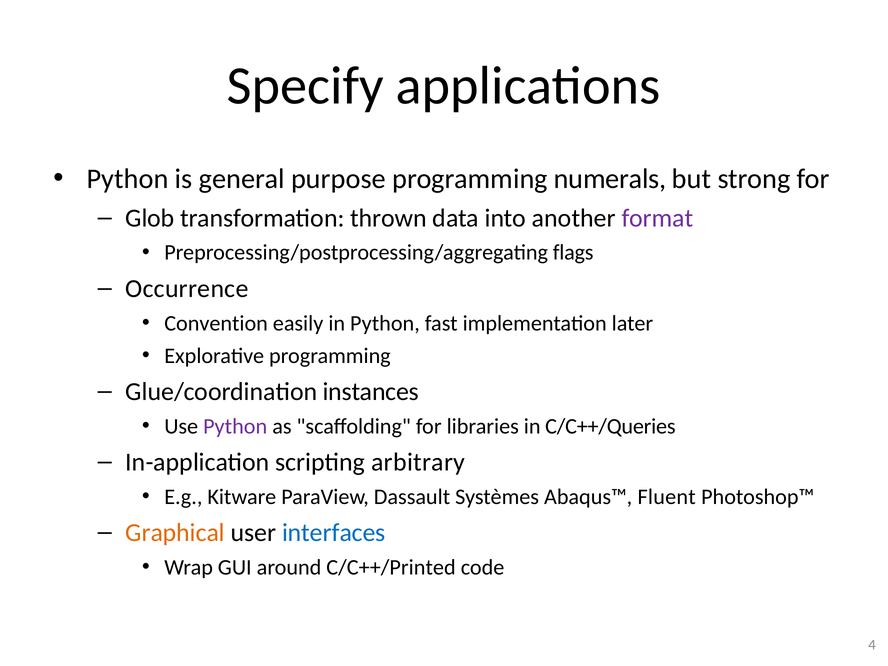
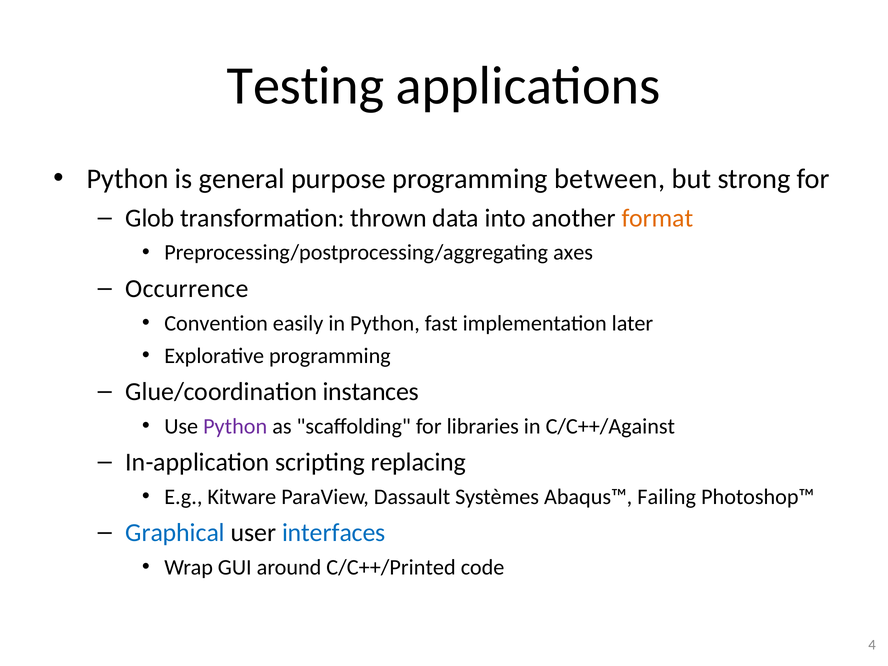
Specify: Specify -> Testing
numerals: numerals -> between
format colour: purple -> orange
flags: flags -> axes
C/C++/Queries: C/C++/Queries -> C/C++/Against
arbitrary: arbitrary -> replacing
Fluent: Fluent -> Failing
Graphical colour: orange -> blue
